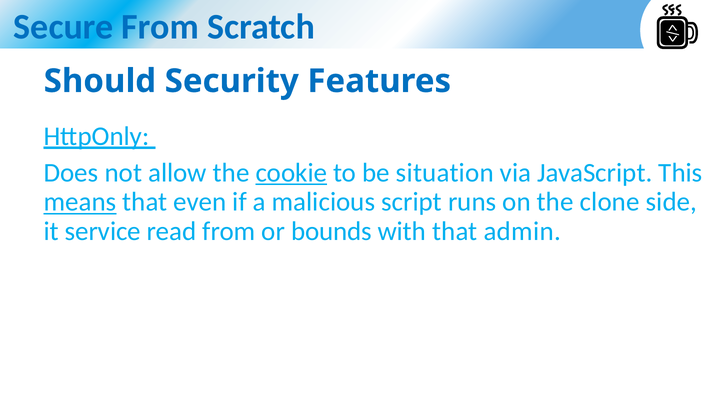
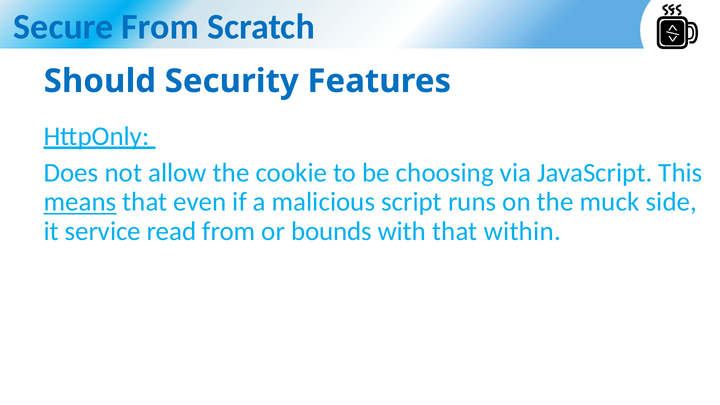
cookie underline: present -> none
situation: situation -> choosing
clone: clone -> muck
admin: admin -> within
